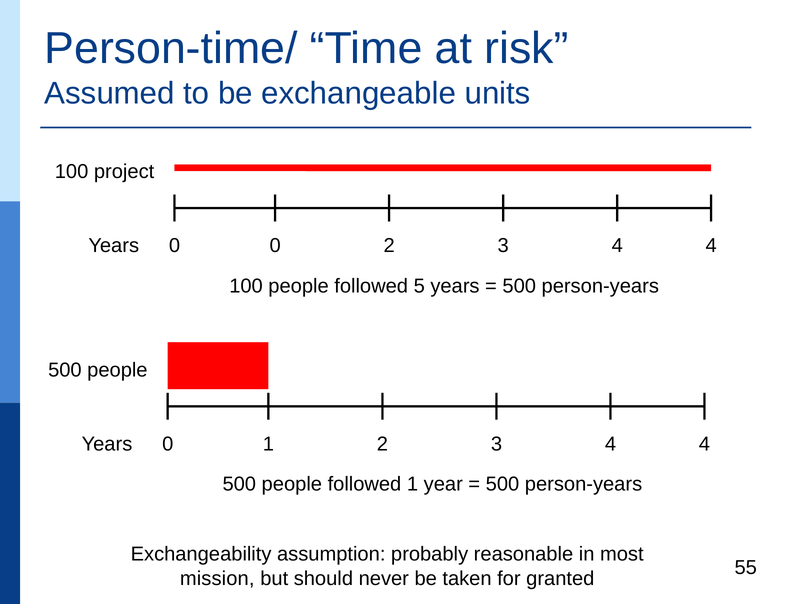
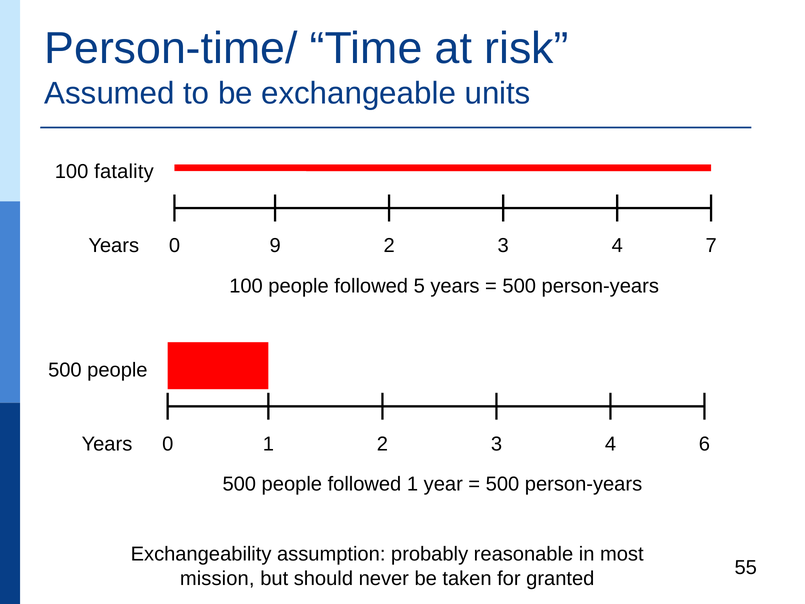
project: project -> fatality
0 0: 0 -> 9
4 at (711, 246): 4 -> 7
4 at (704, 444): 4 -> 6
